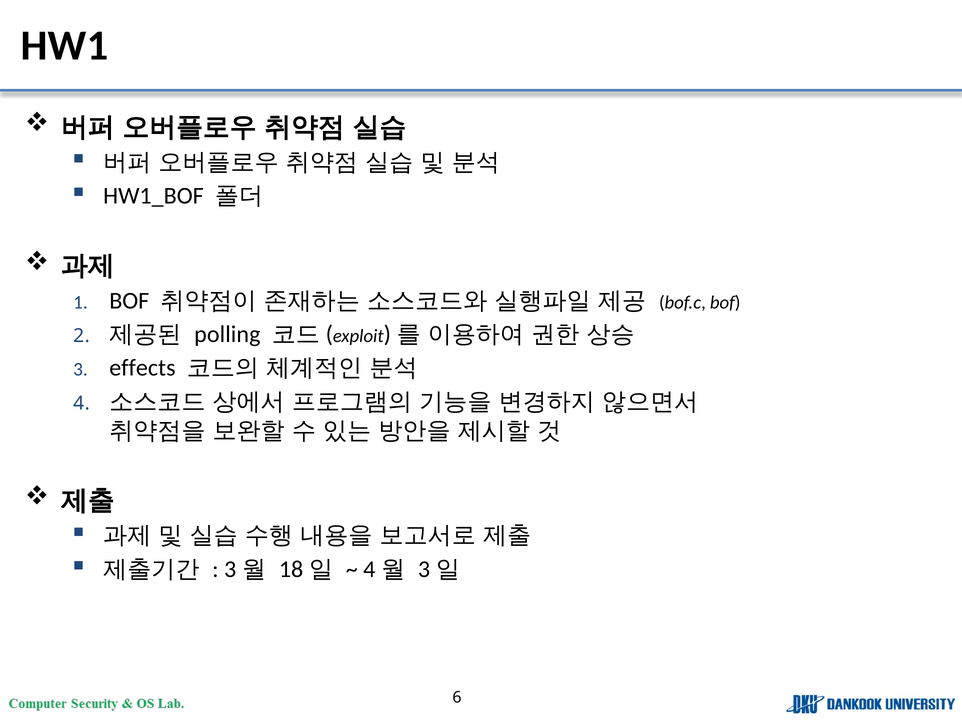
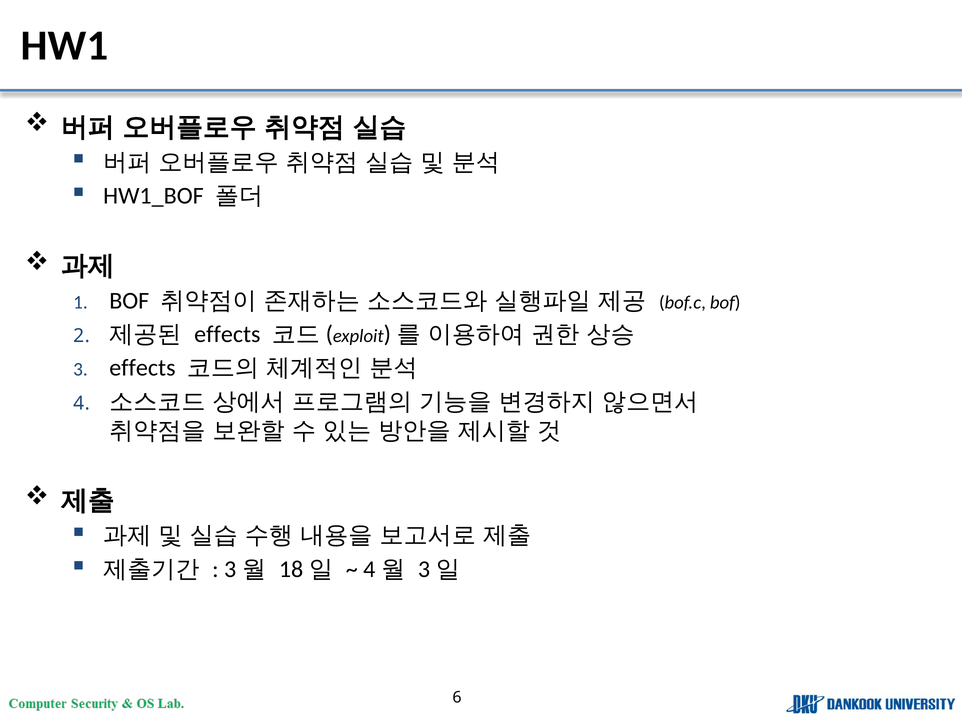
polling at (227, 334): polling -> effects
